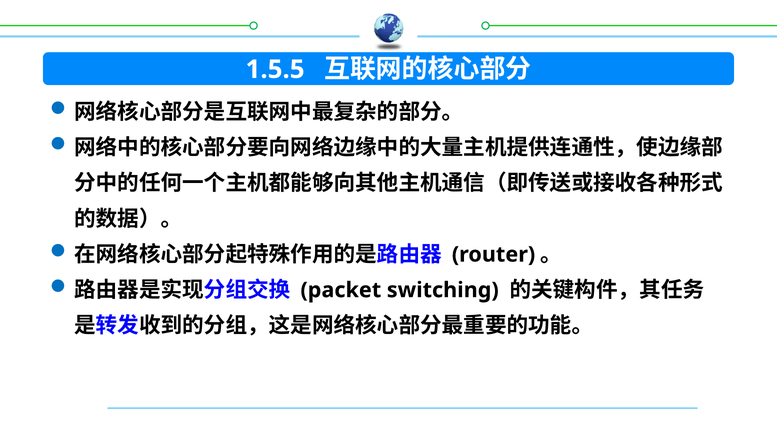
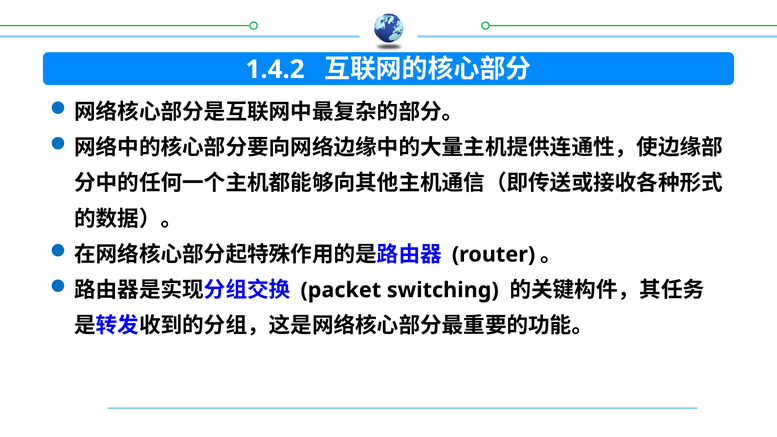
1.5.5: 1.5.5 -> 1.4.2
